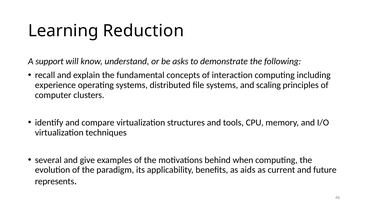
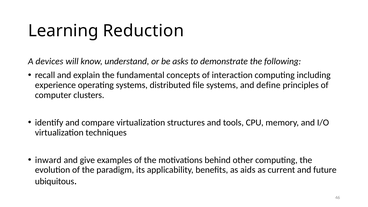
support: support -> devices
scaling: scaling -> define
several: several -> inward
when: when -> other
represents: represents -> ubiquitous
